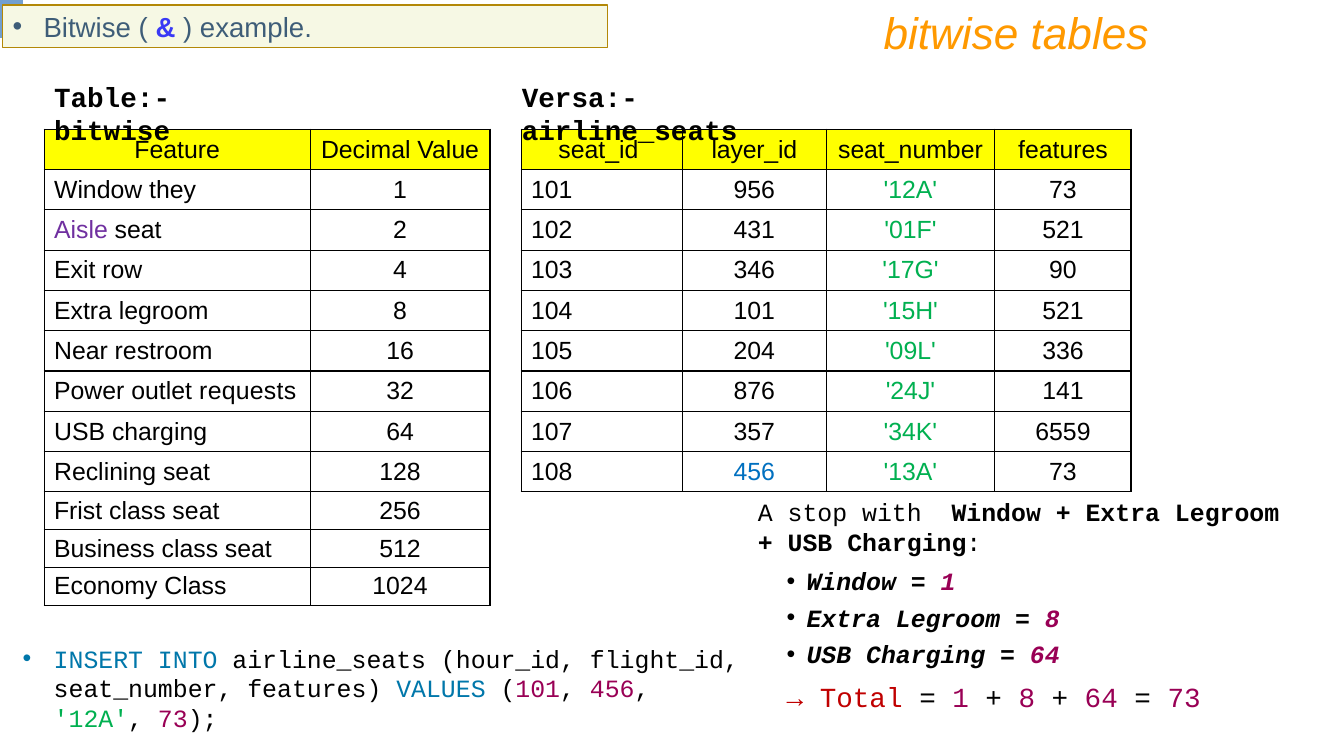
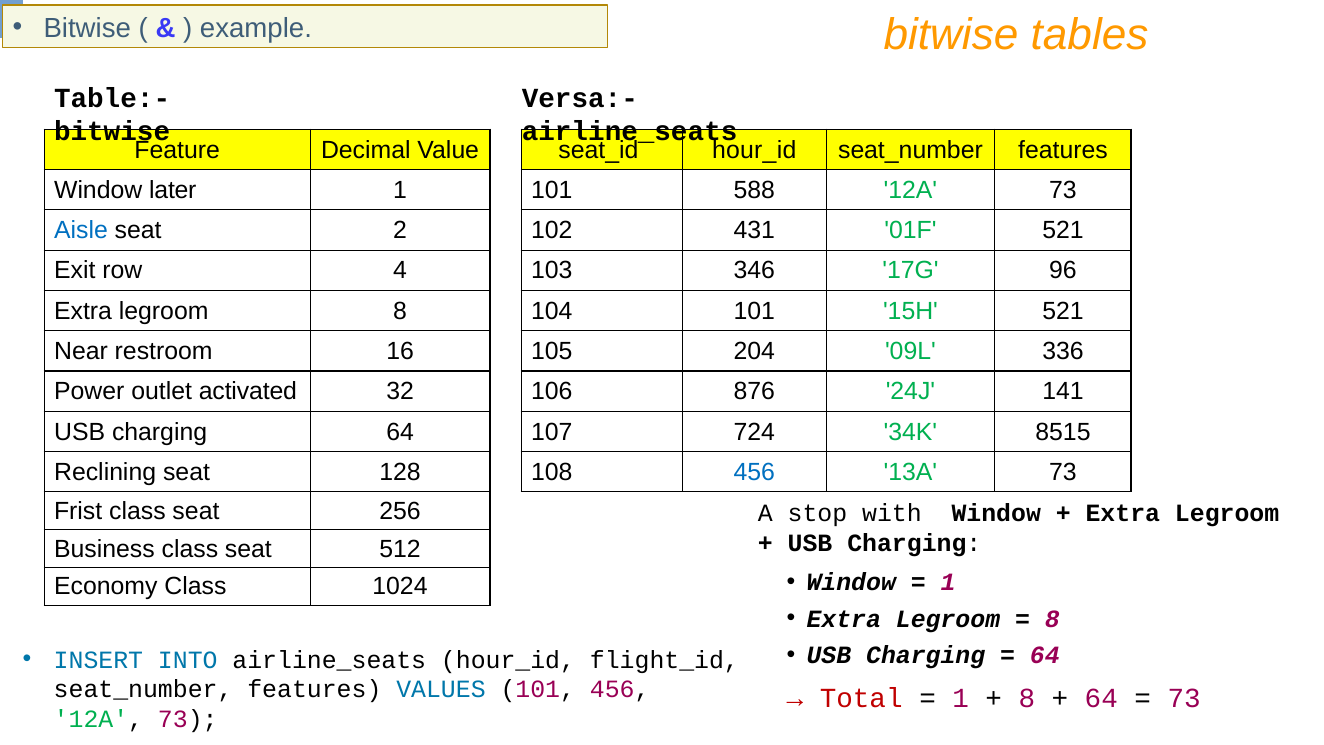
layer_id at (754, 150): layer_id -> hour_id
they: they -> later
956: 956 -> 588
Aisle colour: purple -> blue
90: 90 -> 96
requests: requests -> activated
357: 357 -> 724
6559: 6559 -> 8515
